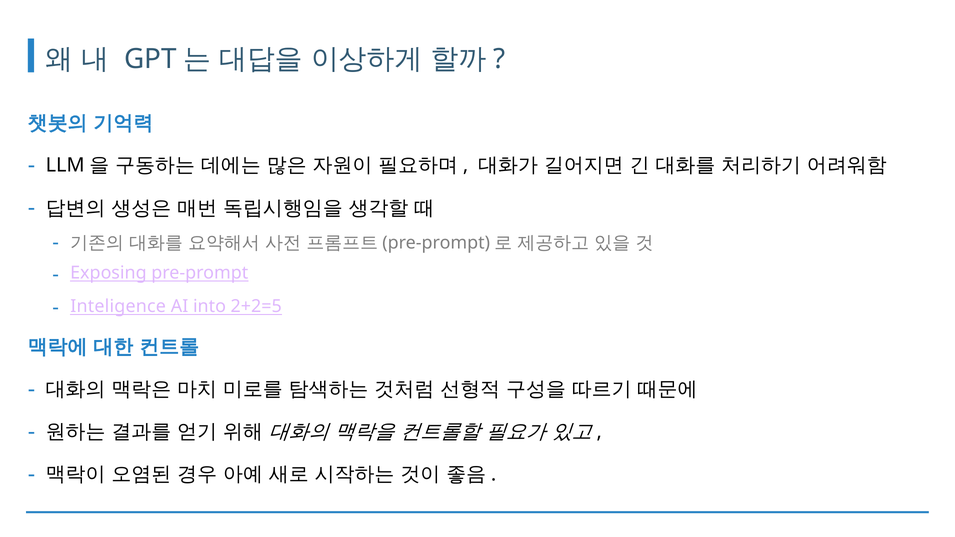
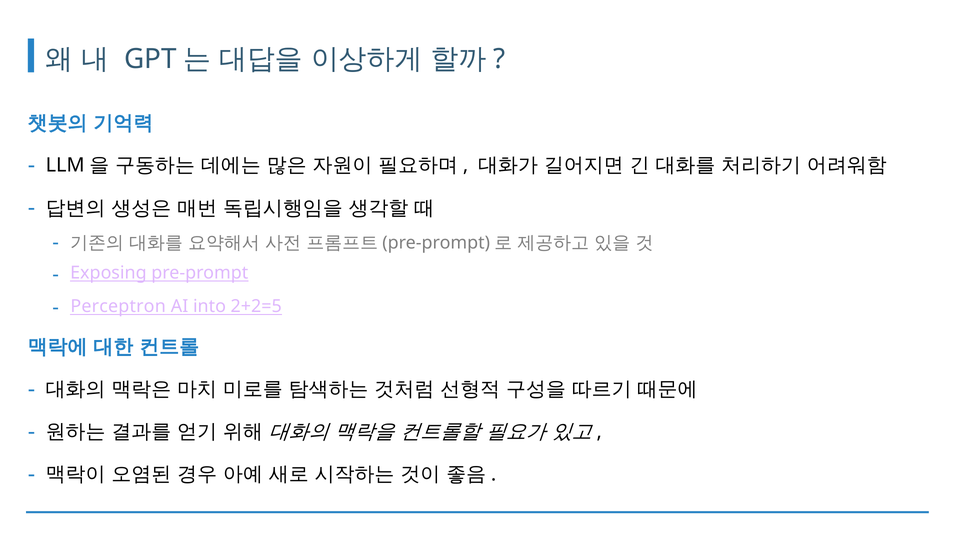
Inteligence: Inteligence -> Perceptron
